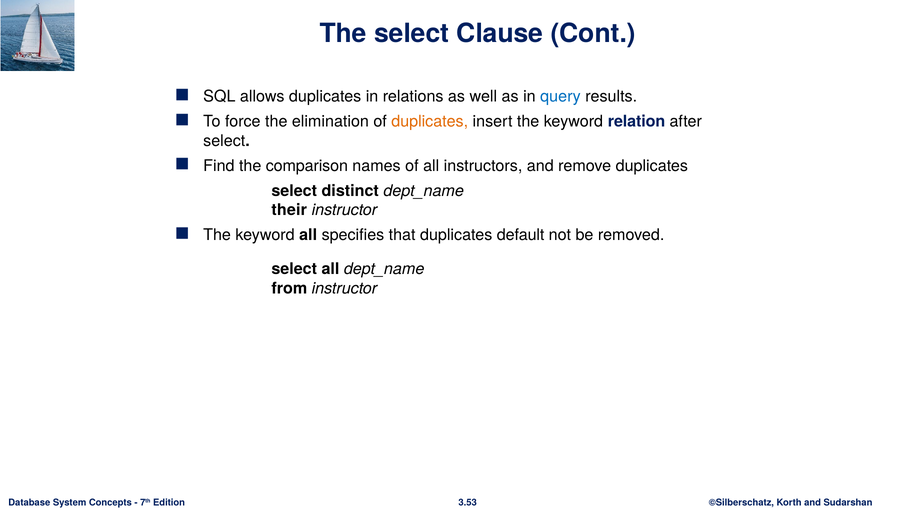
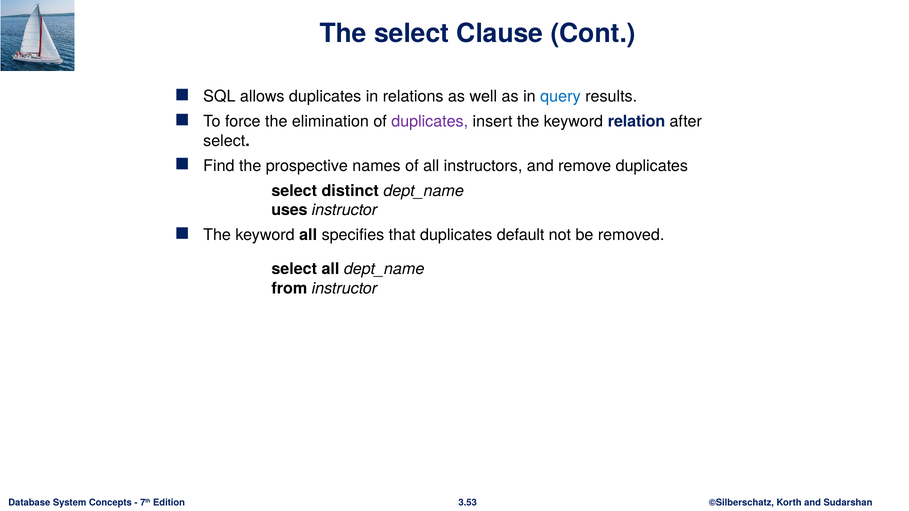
duplicates at (430, 122) colour: orange -> purple
comparison: comparison -> prospective
their: their -> uses
